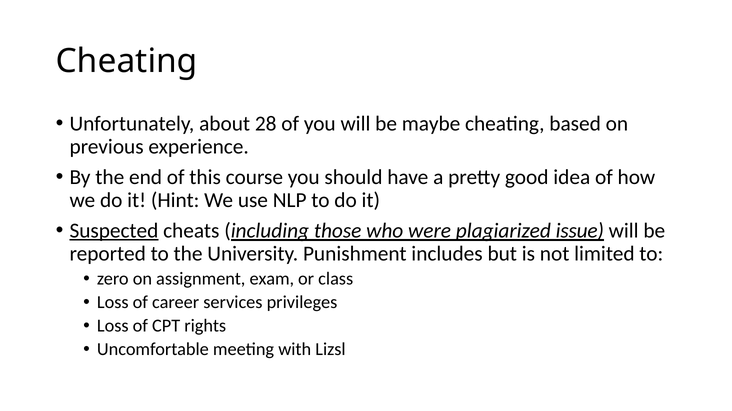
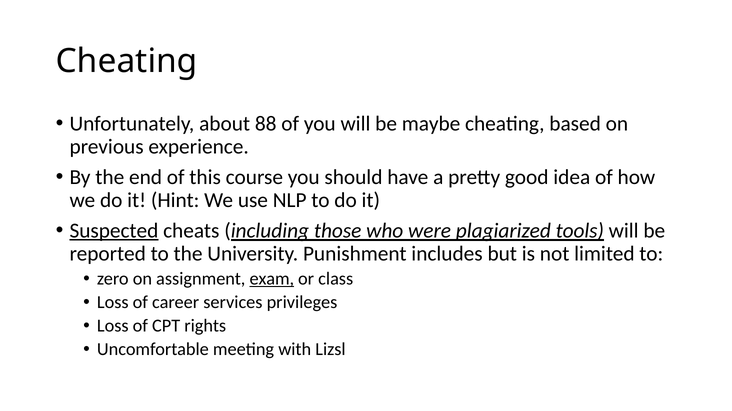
28: 28 -> 88
issue: issue -> tools
exam underline: none -> present
